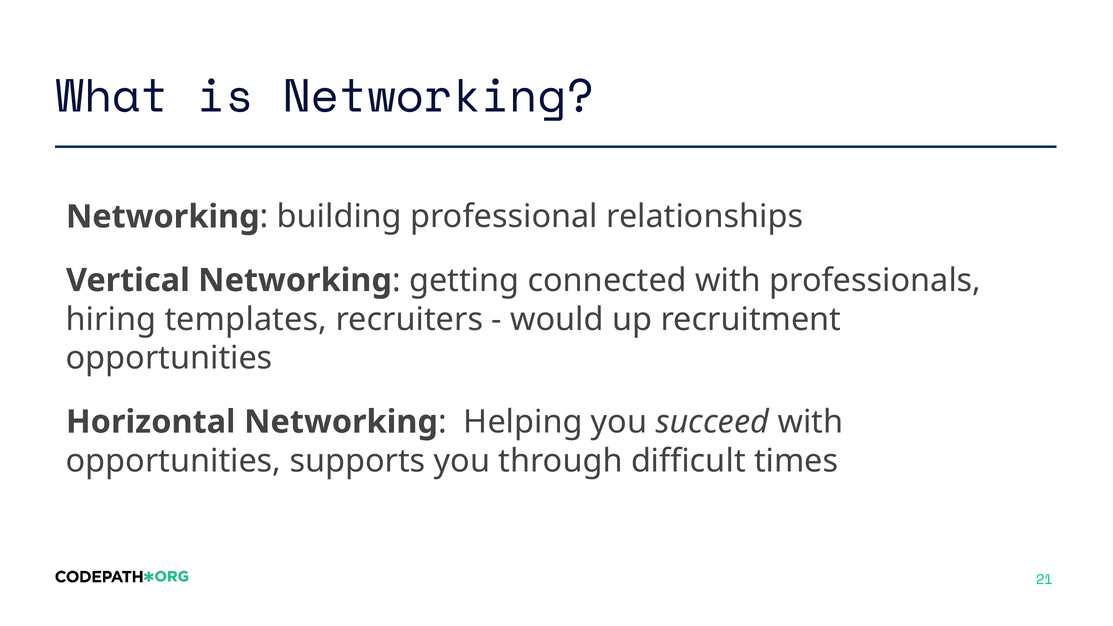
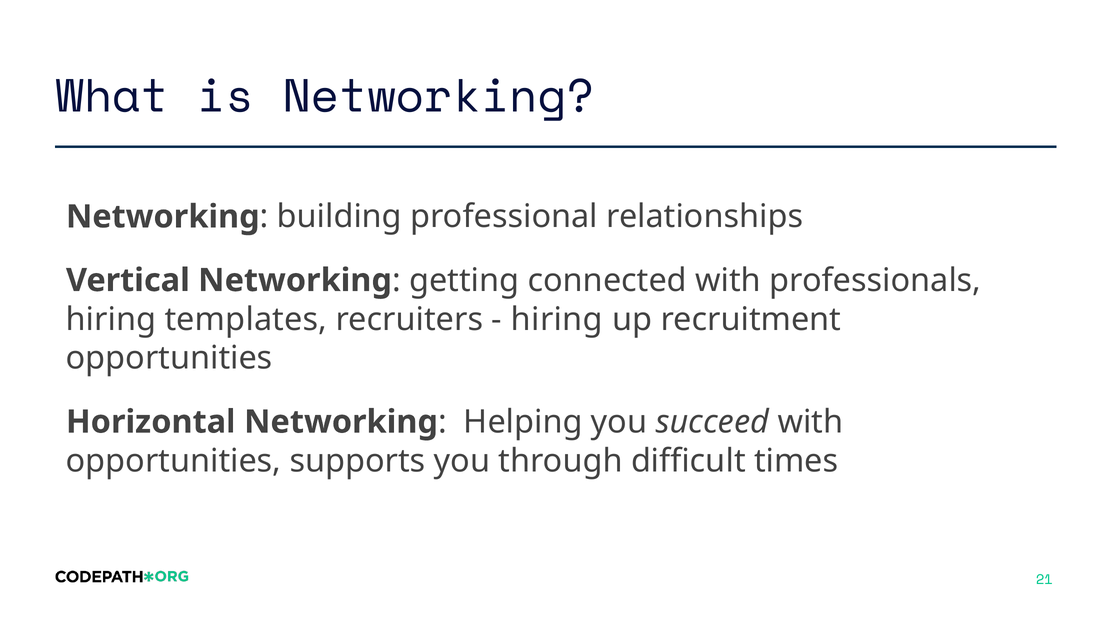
would at (557, 319): would -> hiring
